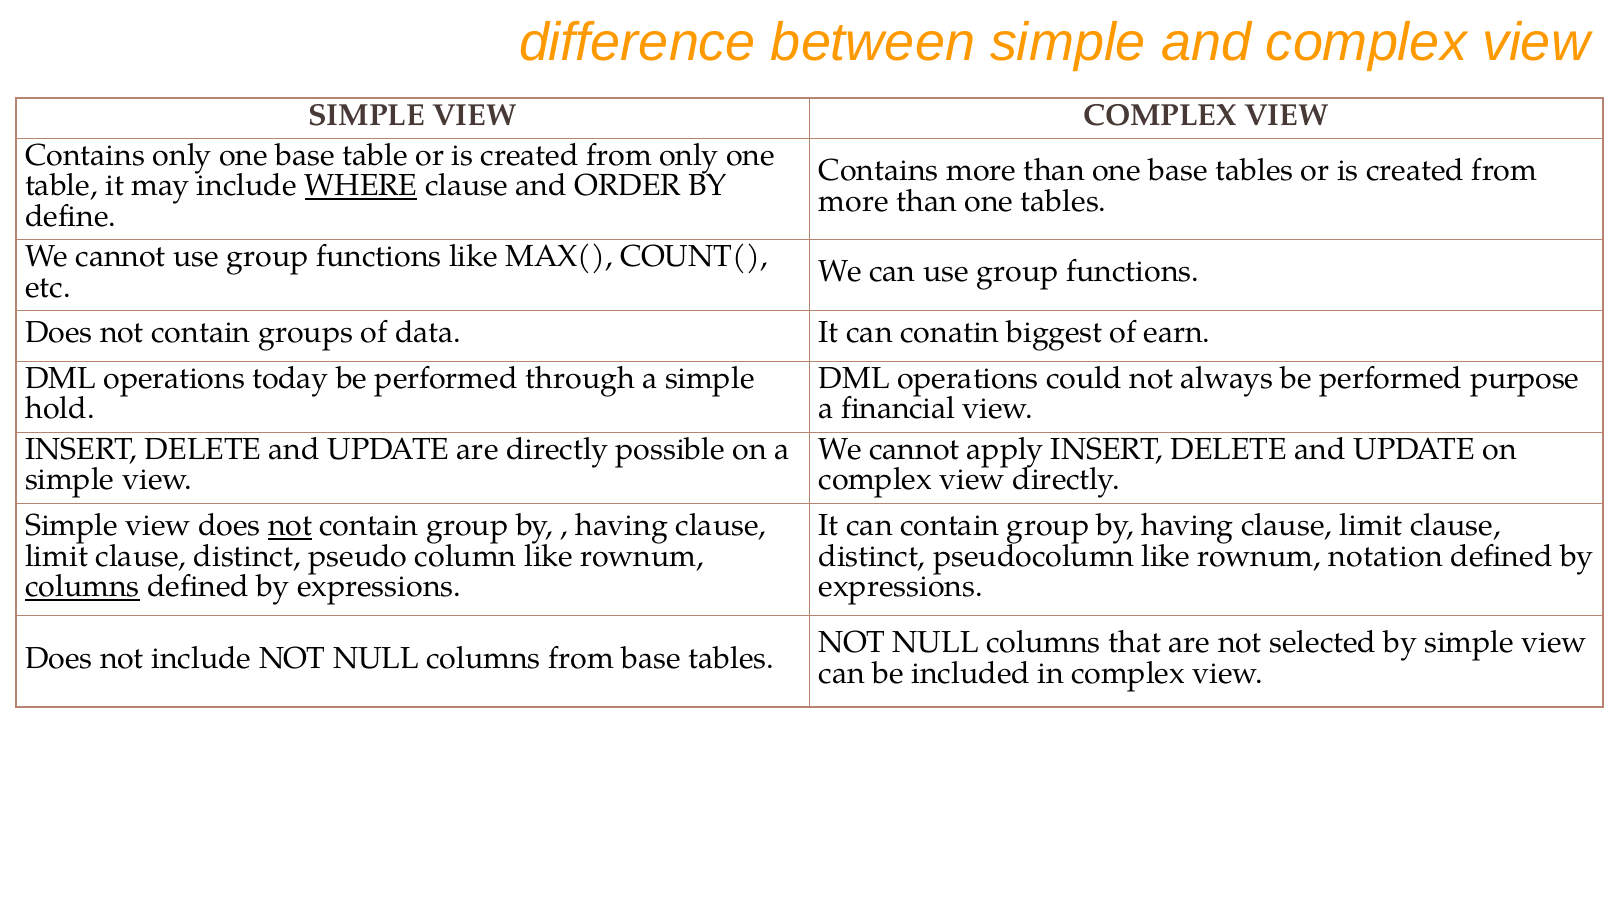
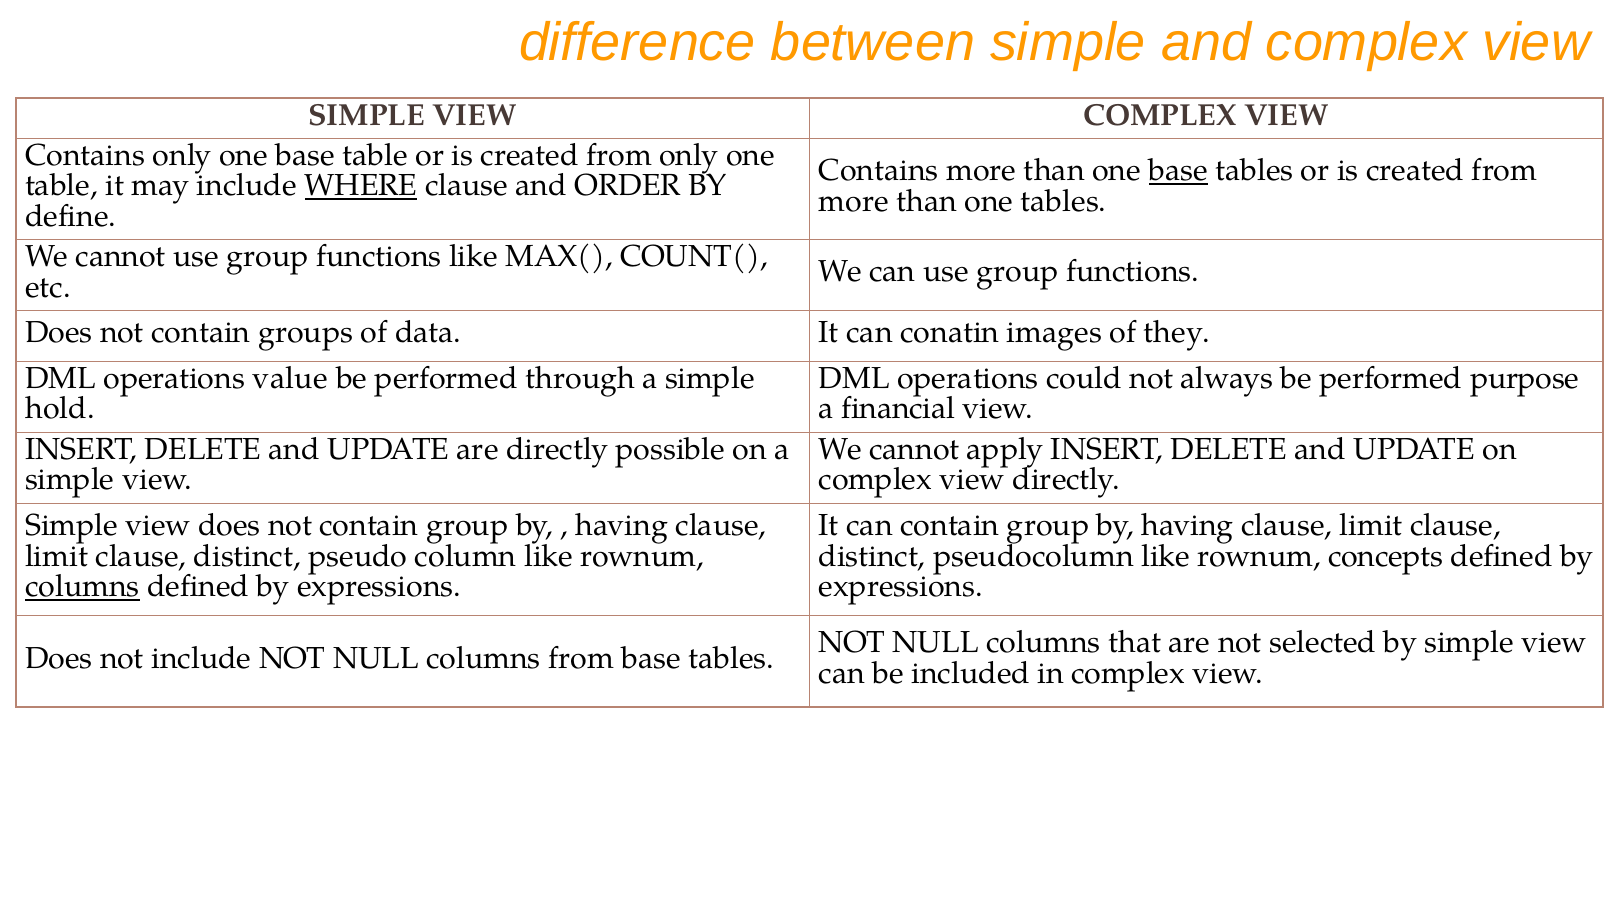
base at (1178, 171) underline: none -> present
biggest: biggest -> images
earn: earn -> they
today: today -> value
not at (290, 525) underline: present -> none
notation: notation -> concepts
